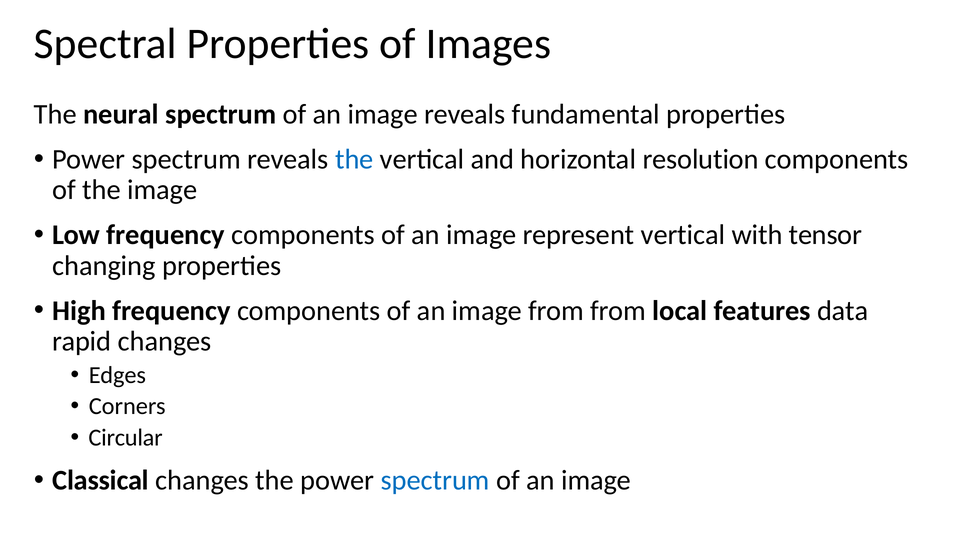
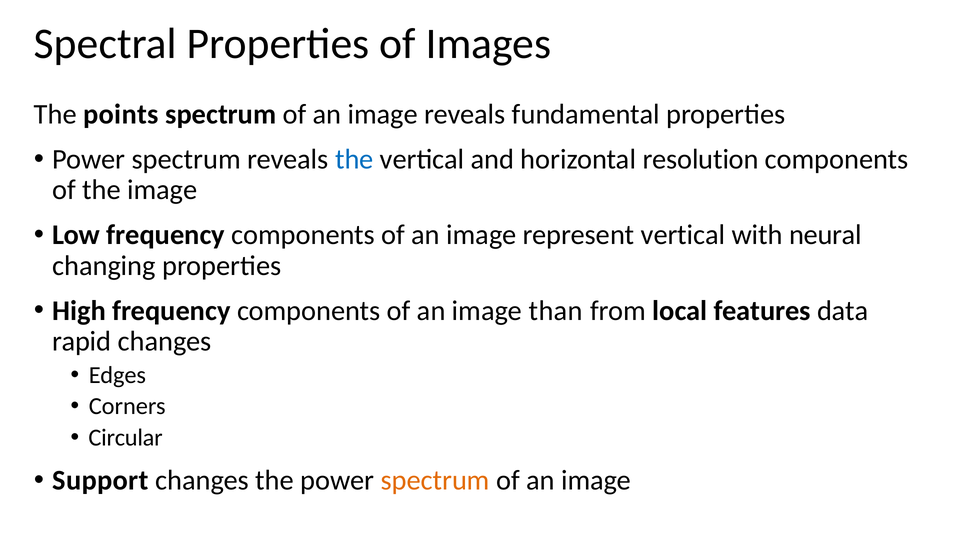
neural: neural -> points
tensor: tensor -> neural
image from: from -> than
Classical: Classical -> Support
spectrum at (435, 480) colour: blue -> orange
